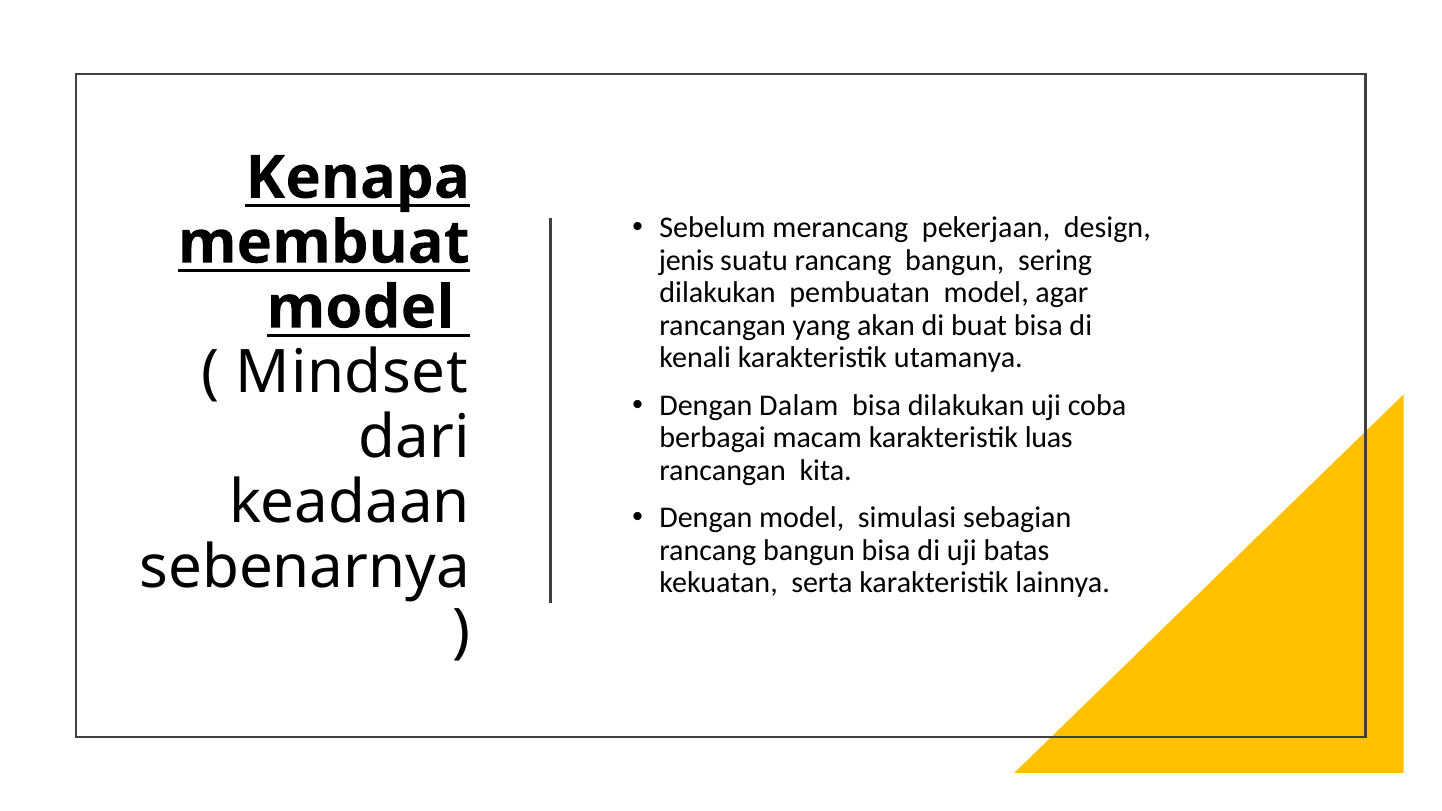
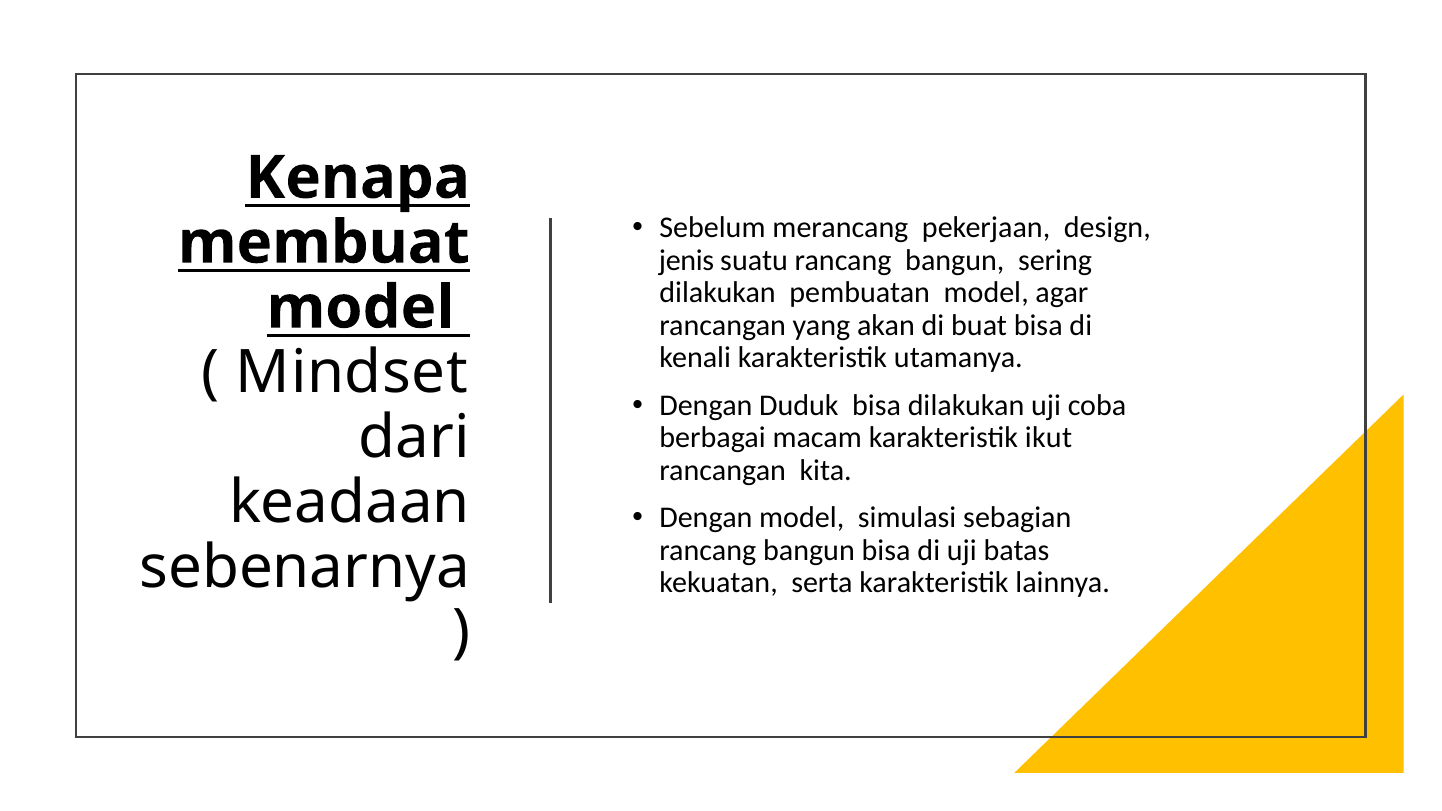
Dalam: Dalam -> Duduk
luas: luas -> ikut
